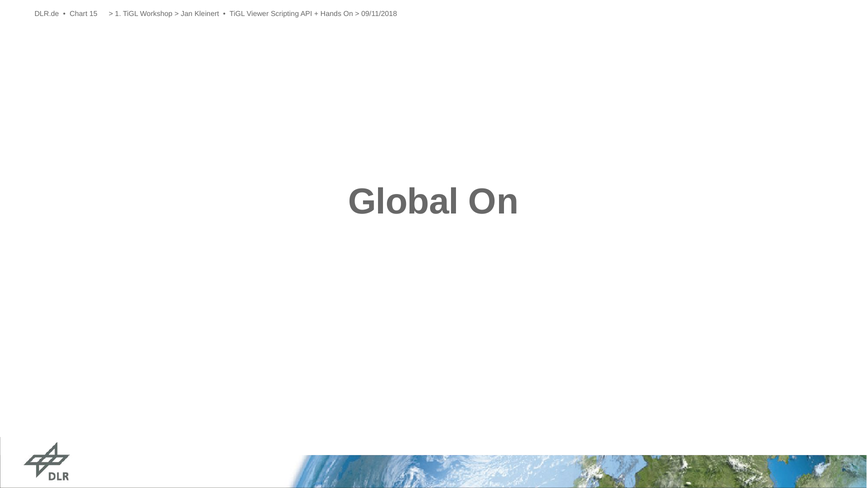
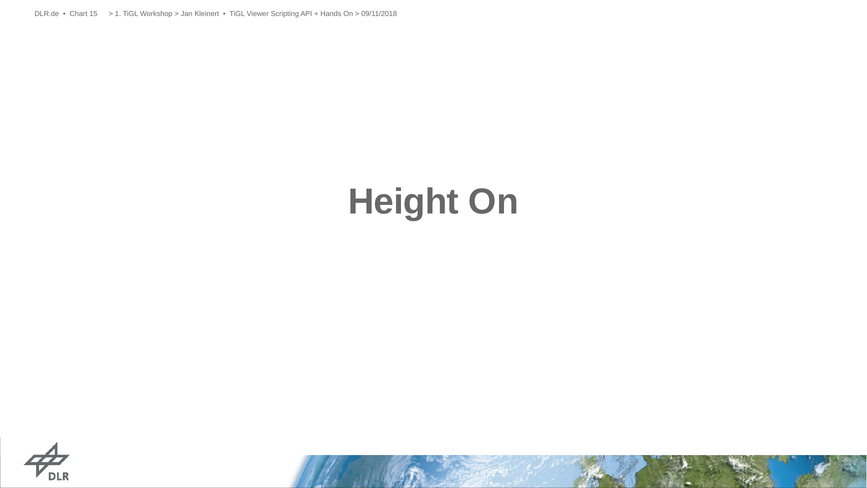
Global: Global -> Height
